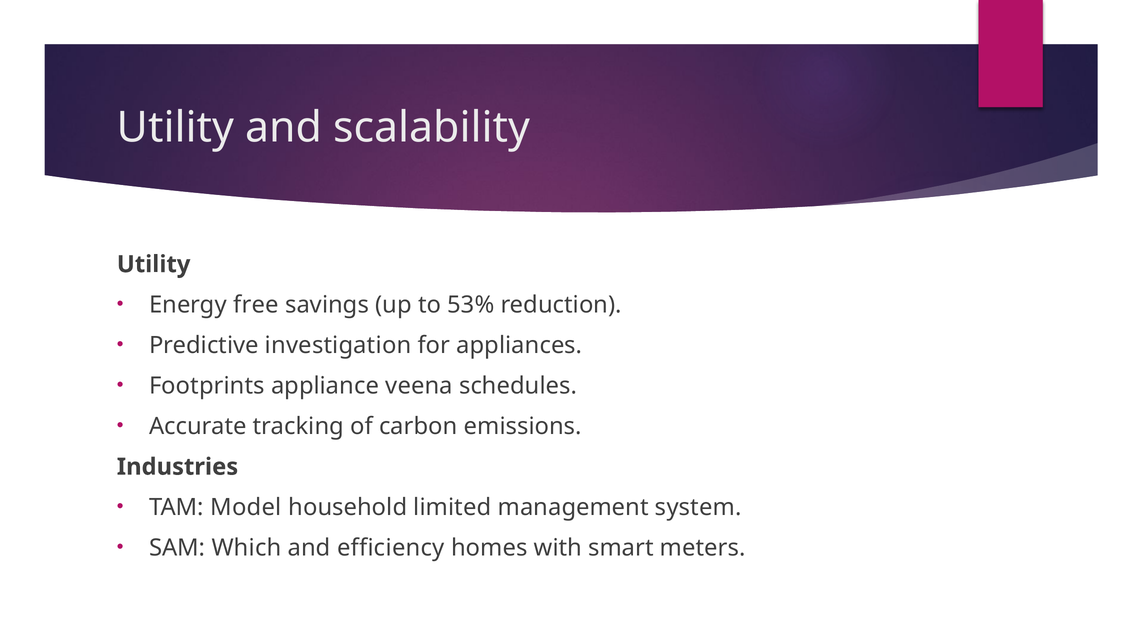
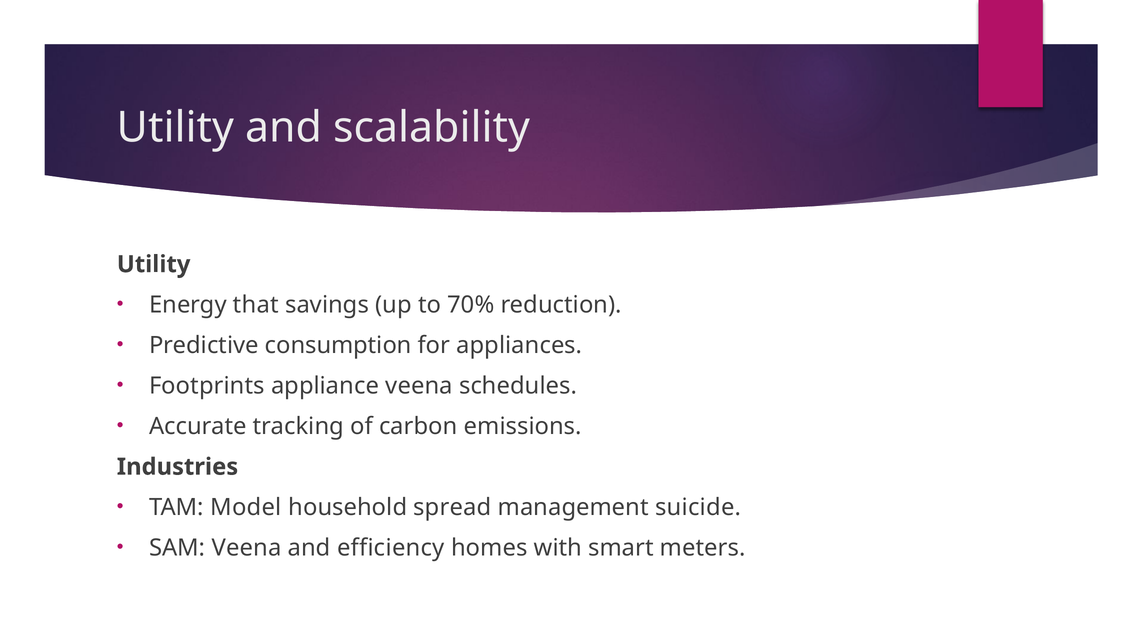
free: free -> that
53%: 53% -> 70%
investigation: investigation -> consumption
limited: limited -> spread
system: system -> suicide
SAM Which: Which -> Veena
